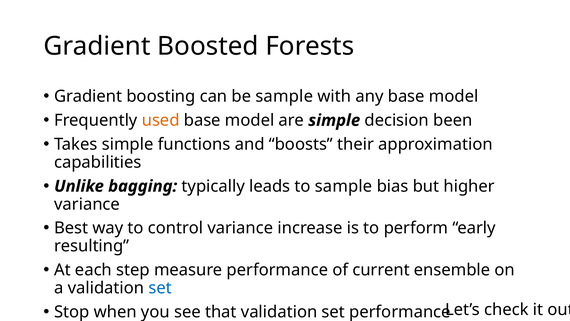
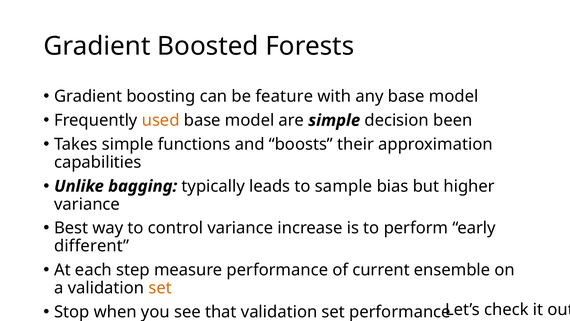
be sample: sample -> feature
resulting: resulting -> different
set at (160, 288) colour: blue -> orange
